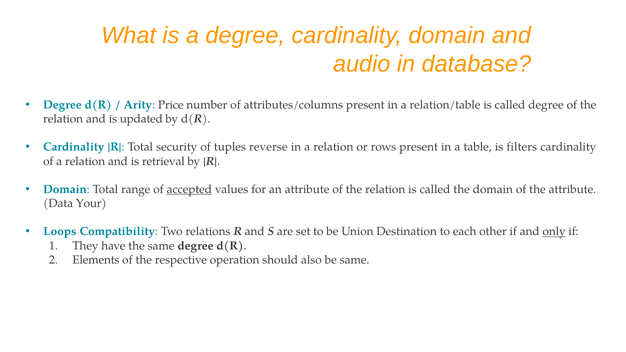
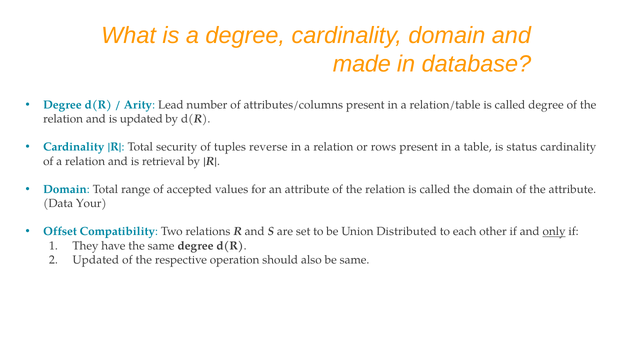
audio: audio -> made
Price: Price -> Lead
filters: filters -> status
accepted underline: present -> none
Loops: Loops -> Offset
Destination: Destination -> Distributed
Elements at (96, 260): Elements -> Updated
